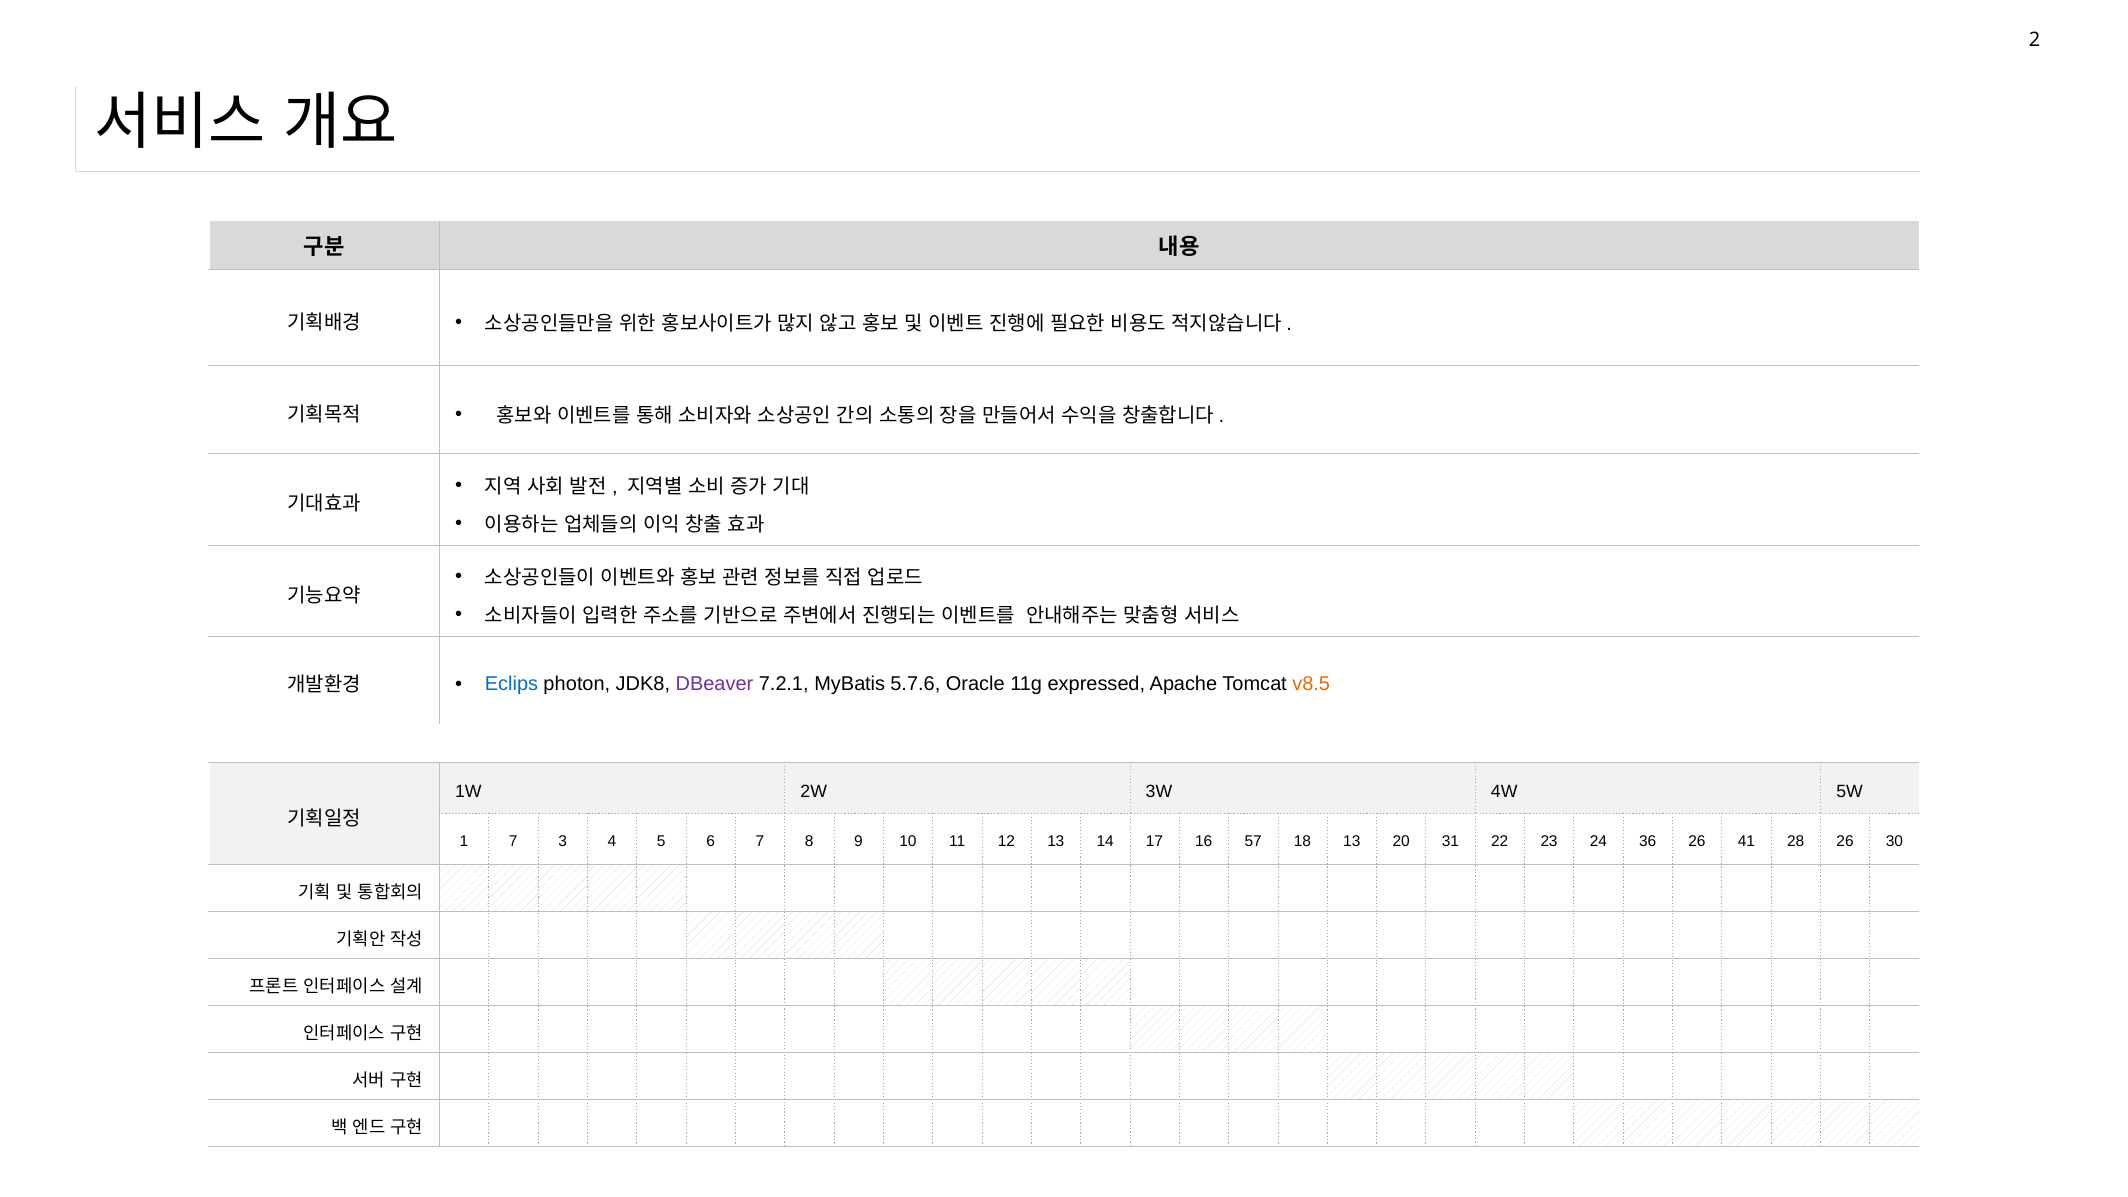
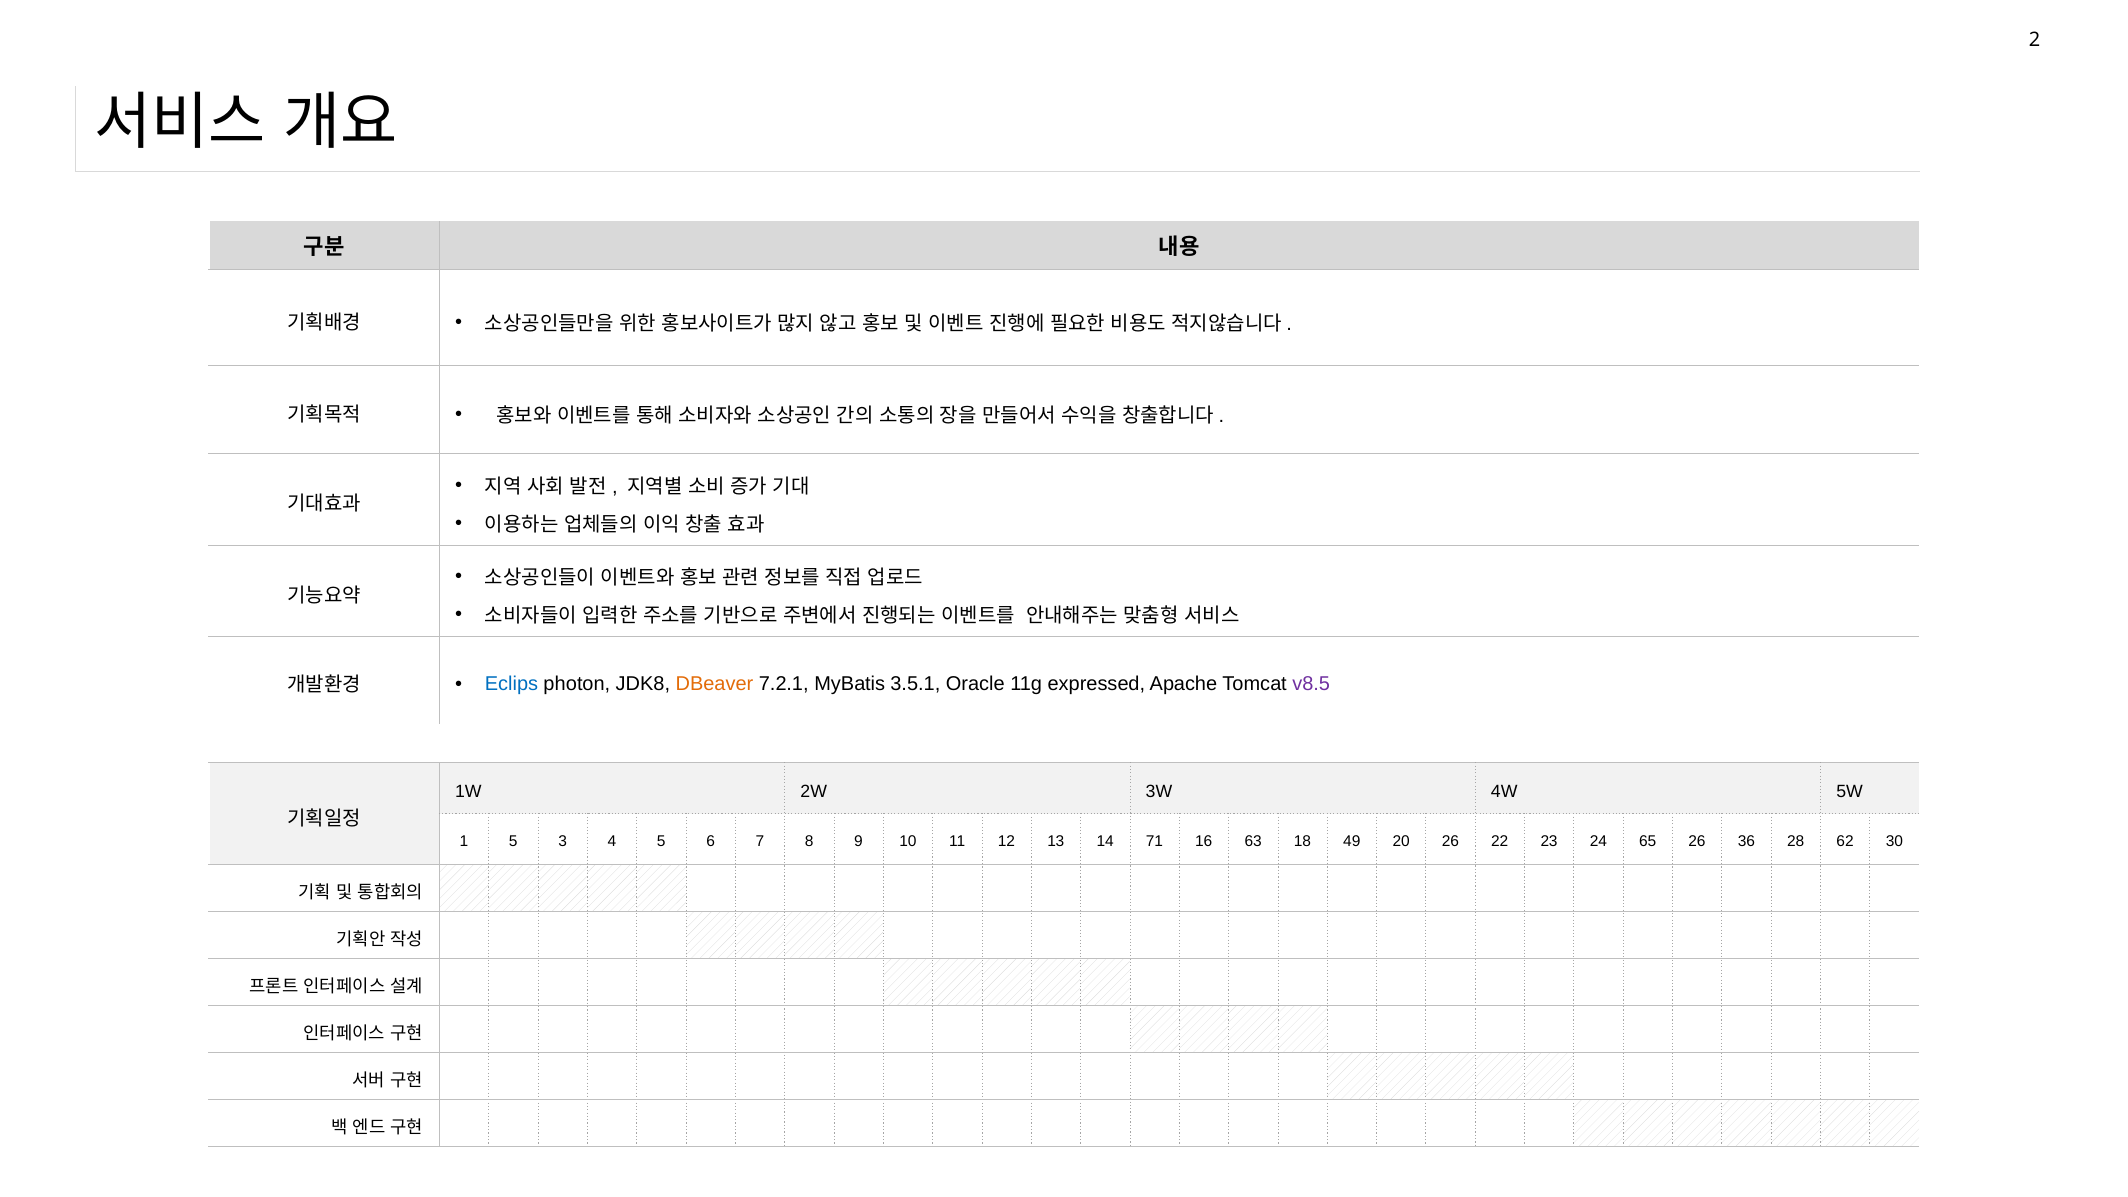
DBeaver colour: purple -> orange
5.7.6: 5.7.6 -> 3.5.1
v8.5 colour: orange -> purple
1 7: 7 -> 5
17: 17 -> 71
57: 57 -> 63
18 13: 13 -> 49
20 31: 31 -> 26
36: 36 -> 65
41: 41 -> 36
28 26: 26 -> 62
